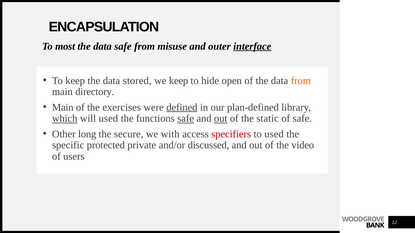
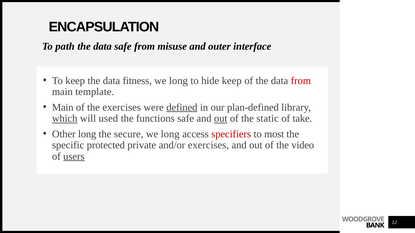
most: most -> path
interface underline: present -> none
stored: stored -> fitness
keep at (179, 81): keep -> long
hide open: open -> keep
from at (301, 81) colour: orange -> red
directory: directory -> template
safe at (186, 119) underline: present -> none
of safe: safe -> take
with at (170, 134): with -> long
to used: used -> most
and/or discussed: discussed -> exercises
users underline: none -> present
